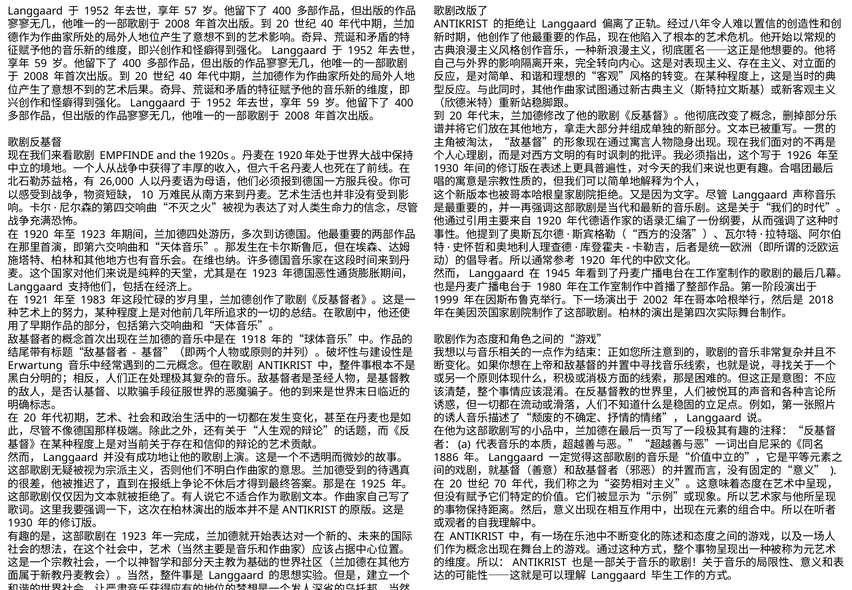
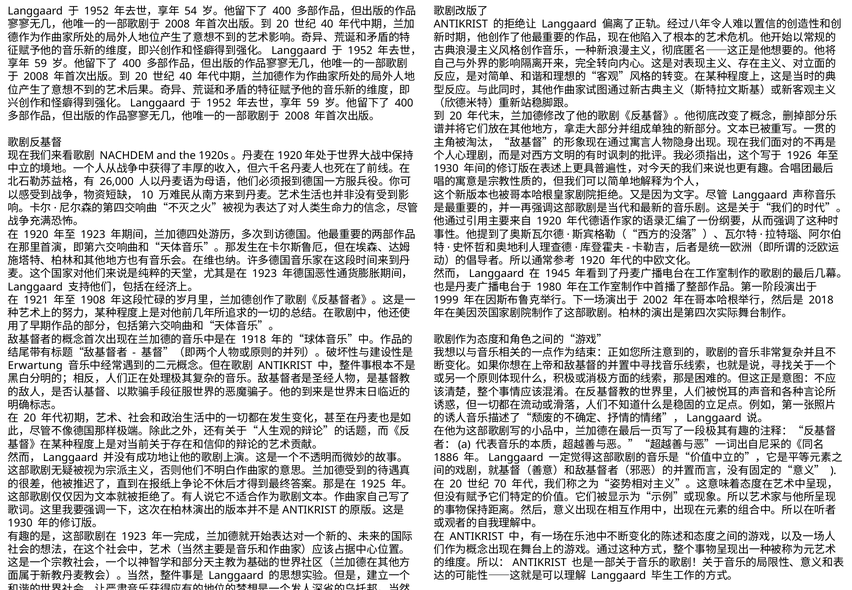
57: 57 -> 54
EMPFINDE: EMPFINDE -> NACHDEM
1983: 1983 -> 1908
